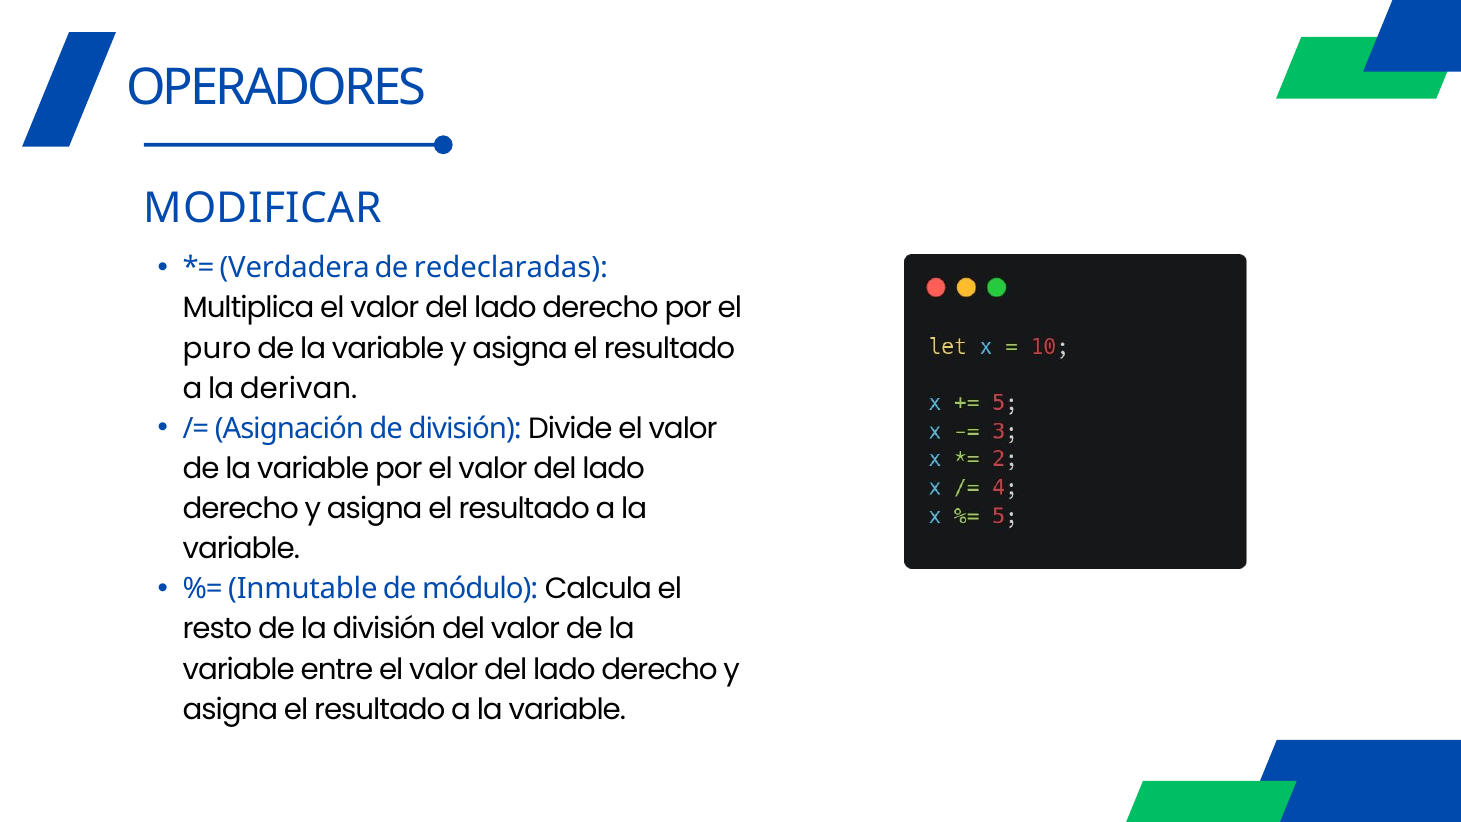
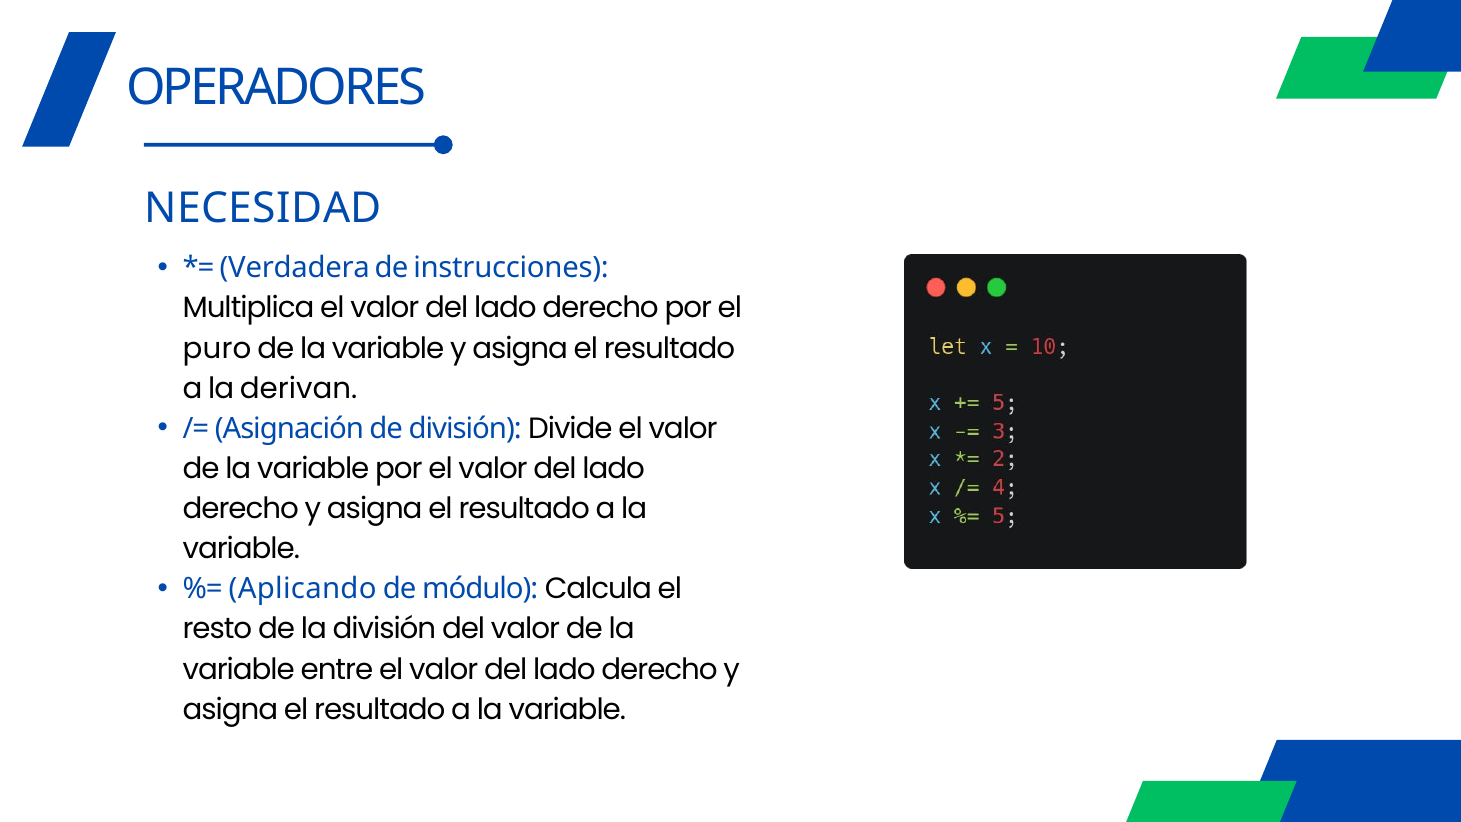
MODIFICAR: MODIFICAR -> NECESIDAD
redeclaradas: redeclaradas -> instrucciones
Inmutable: Inmutable -> Aplicando
